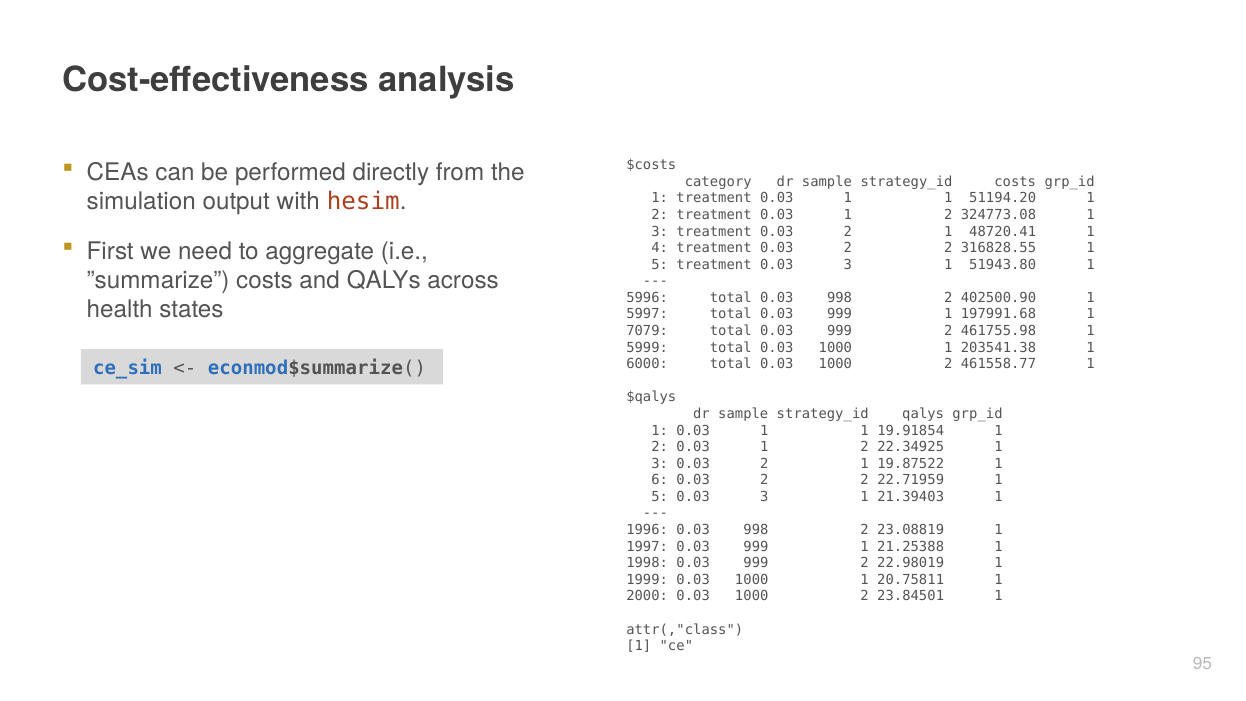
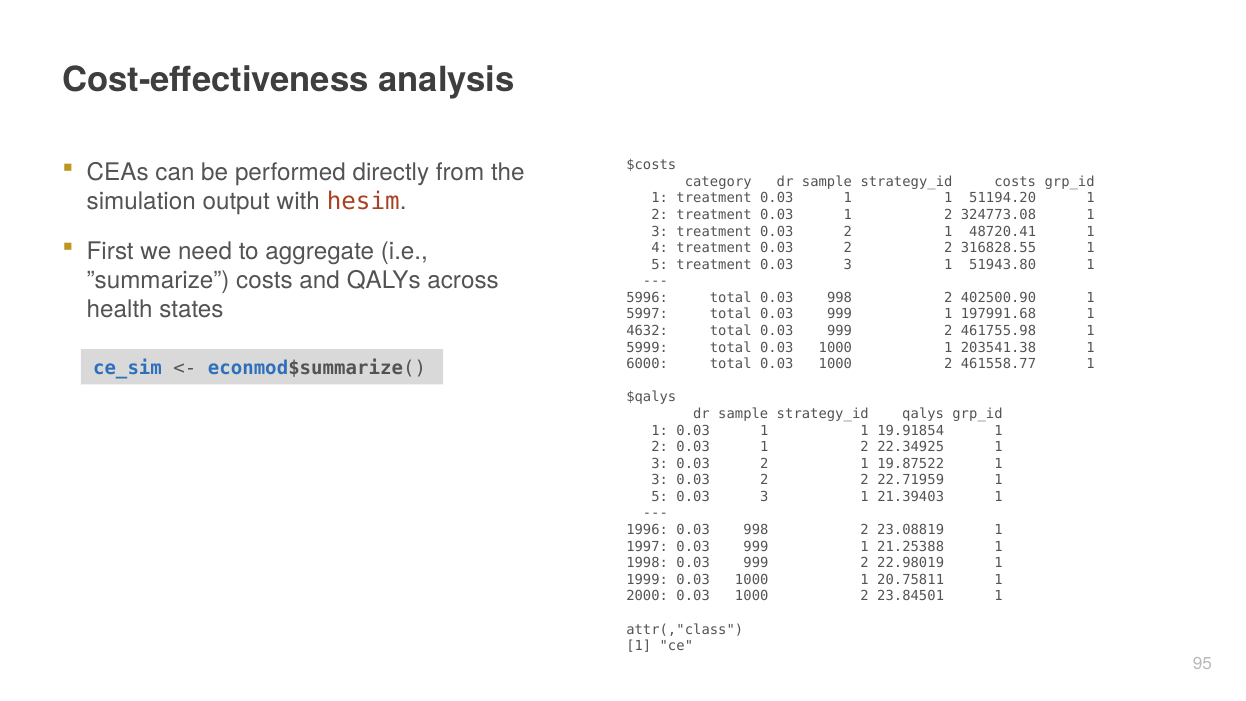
7079: 7079 -> 4632
6 at (660, 480): 6 -> 3
